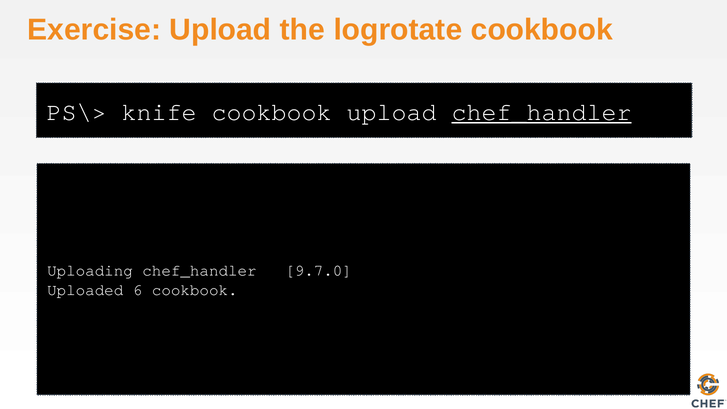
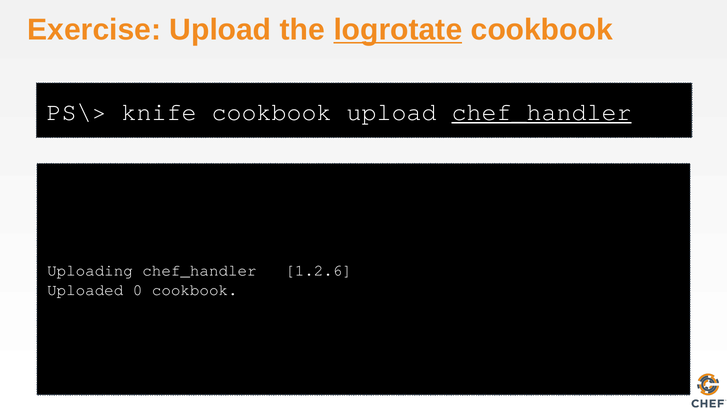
logrotate underline: none -> present
9.7.0: 9.7.0 -> 1.2.6
6: 6 -> 0
